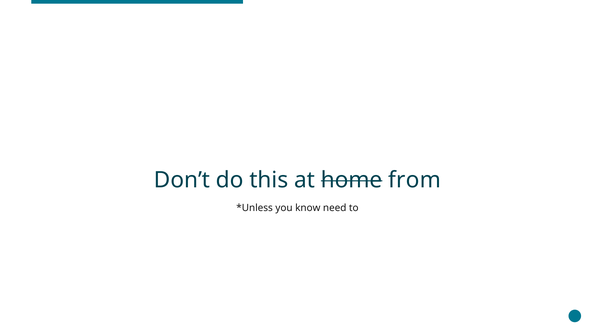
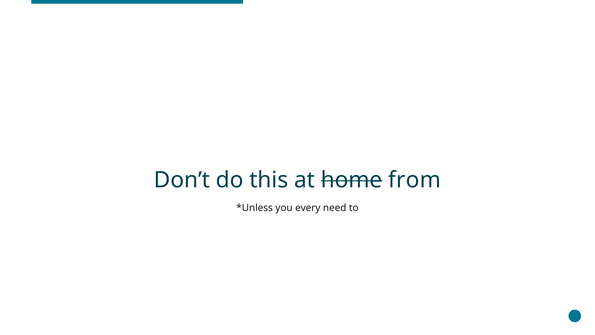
know: know -> every
